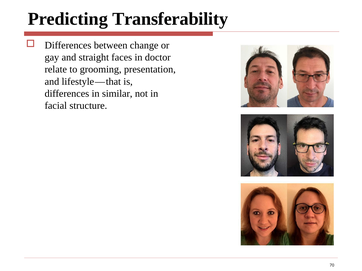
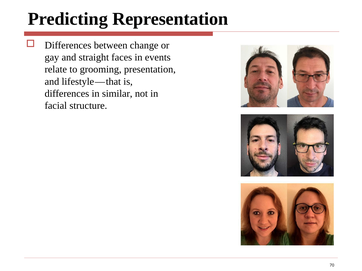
Transferability: Transferability -> Representation
doctor: doctor -> events
